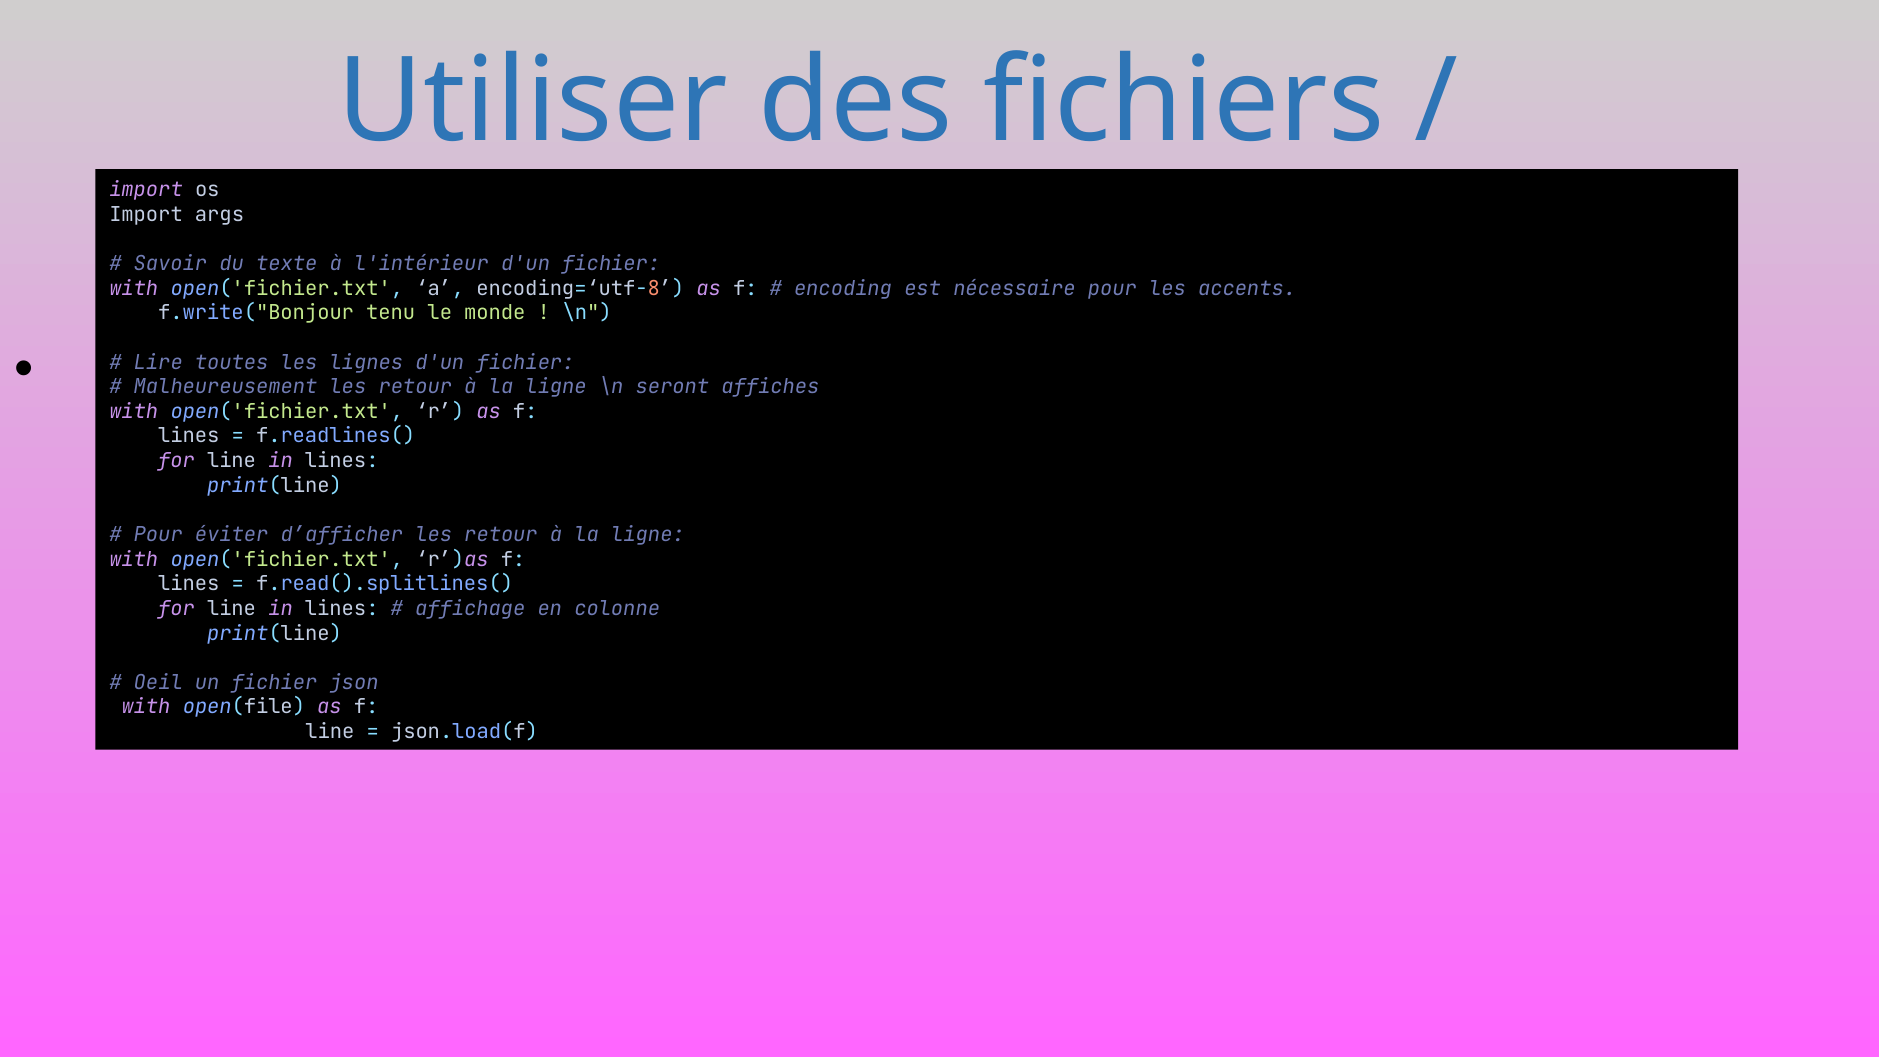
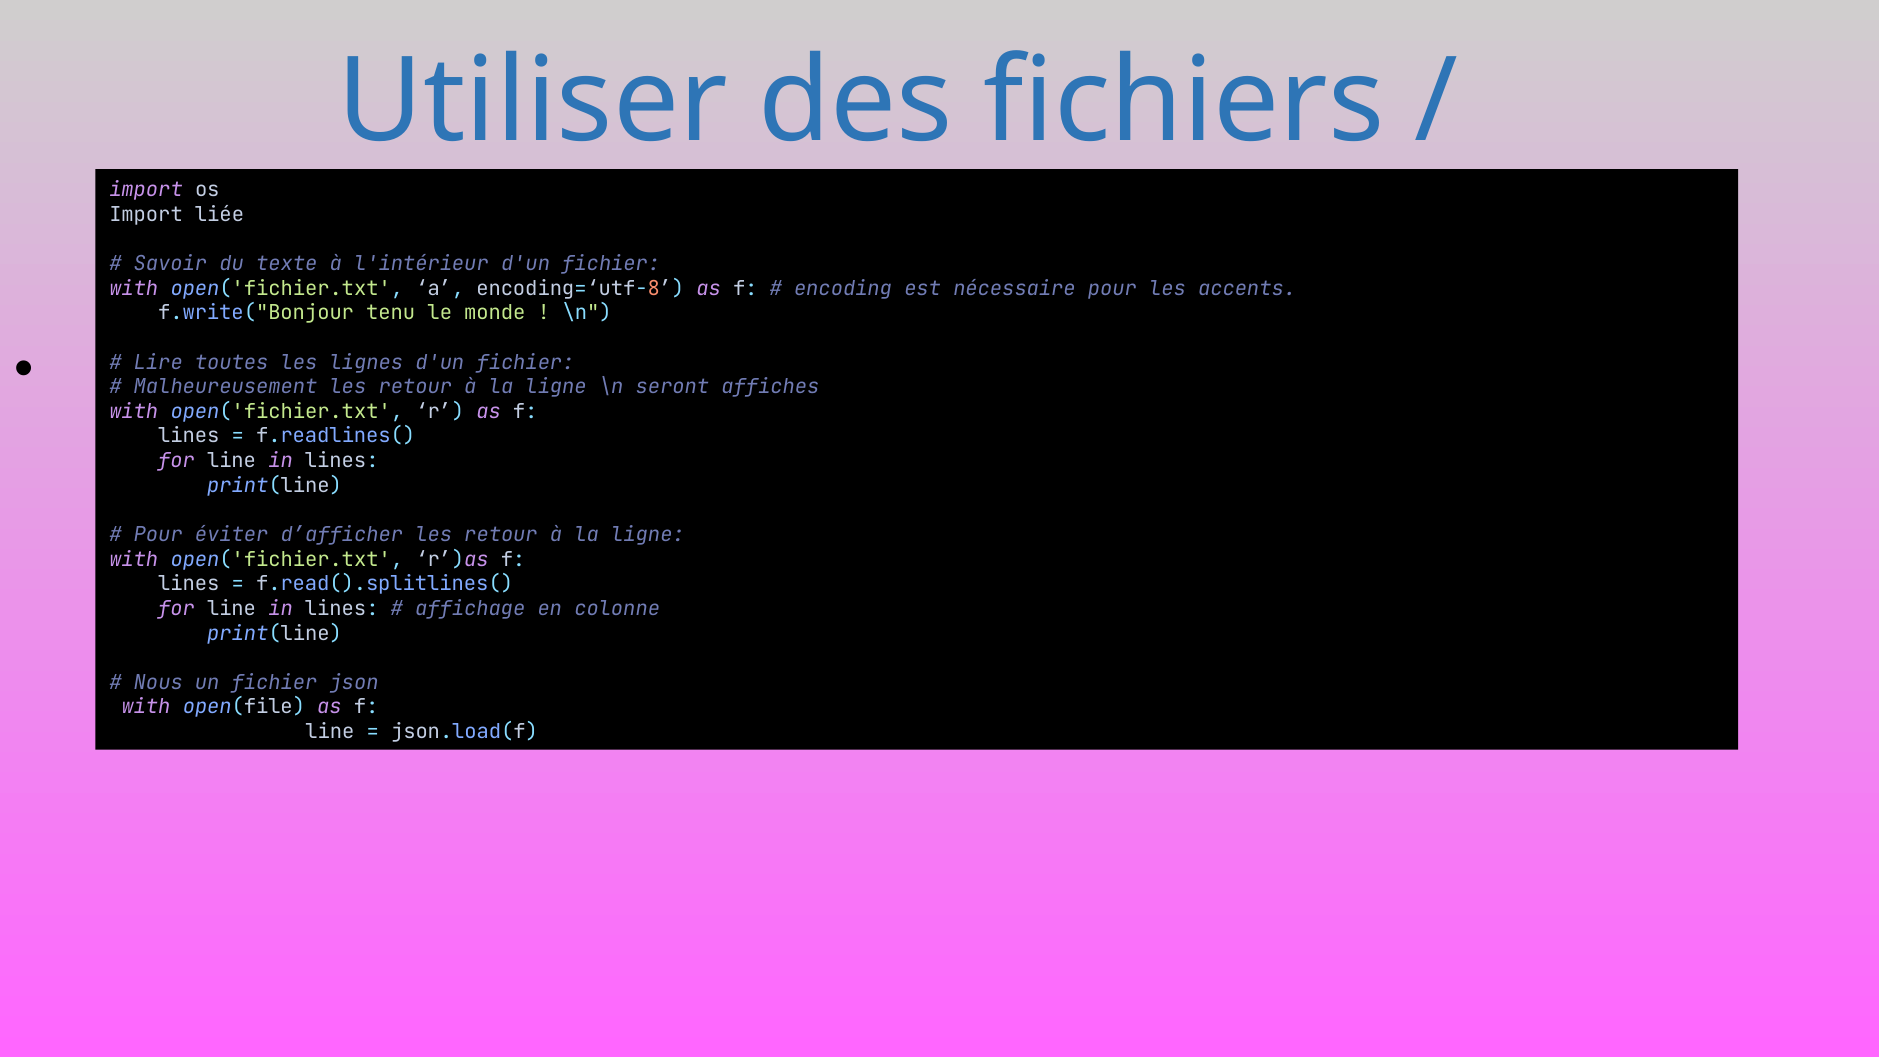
args: args -> liée
Oeil: Oeil -> Nous
